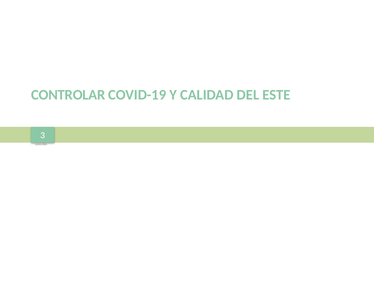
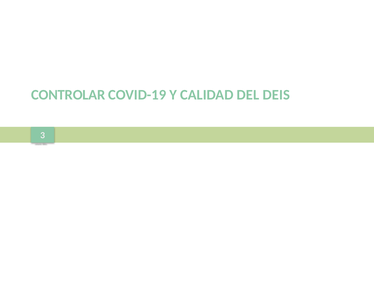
ESTE: ESTE -> DEIS
